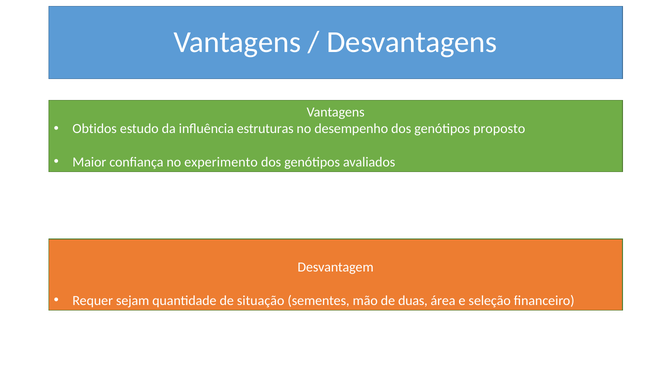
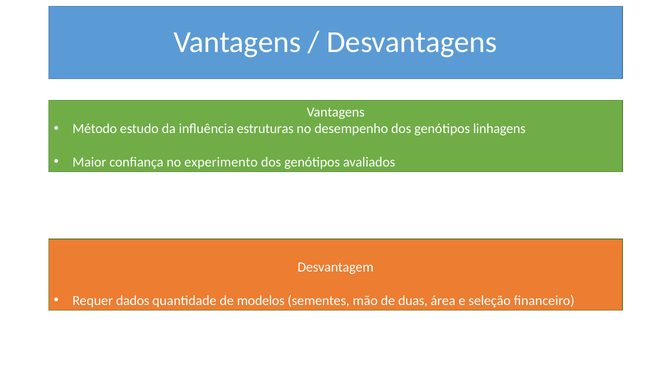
Obtidos: Obtidos -> Método
proposto: proposto -> linhagens
sejam: sejam -> dados
situação: situação -> modelos
